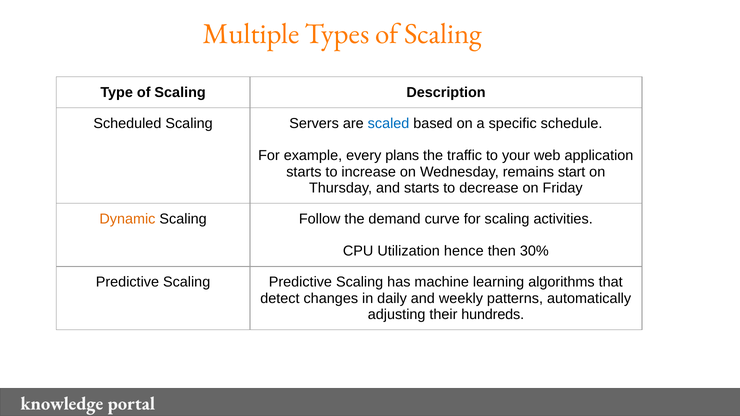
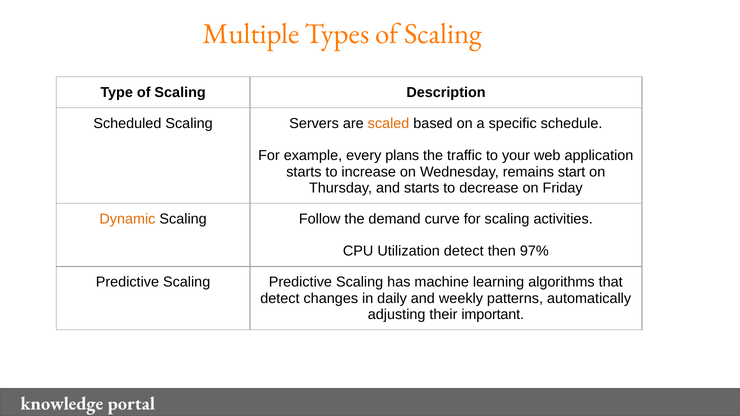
scaled colour: blue -> orange
Utilization hence: hence -> detect
30%: 30% -> 97%
hundreds: hundreds -> important
